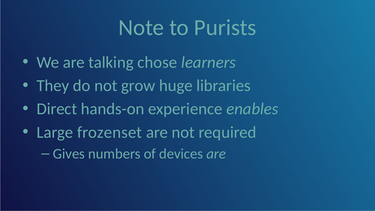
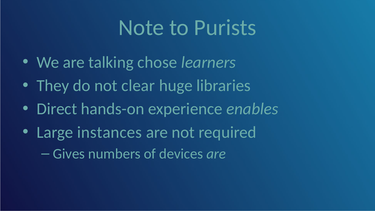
grow: grow -> clear
frozenset: frozenset -> instances
